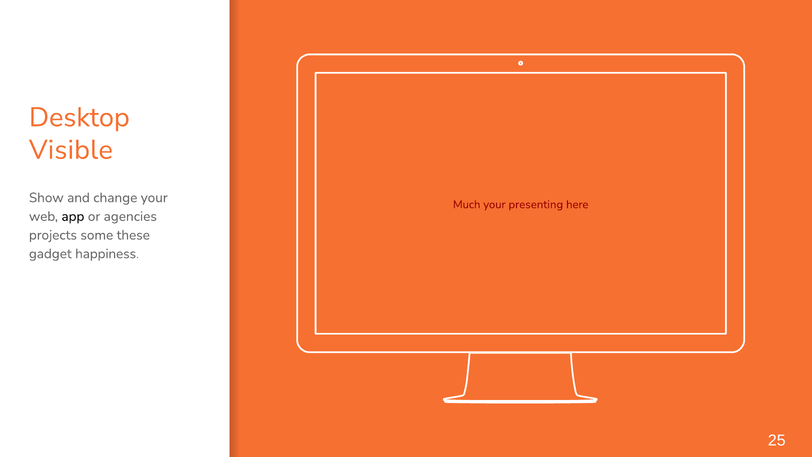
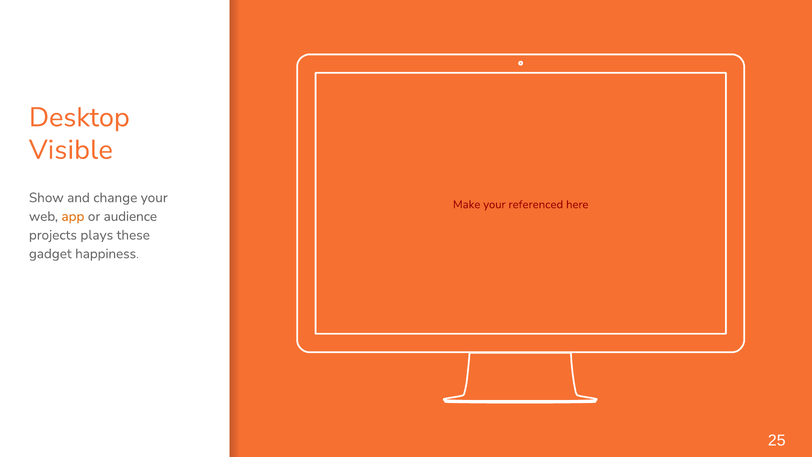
Much: Much -> Make
presenting: presenting -> referenced
app colour: black -> orange
agencies: agencies -> audience
some: some -> plays
